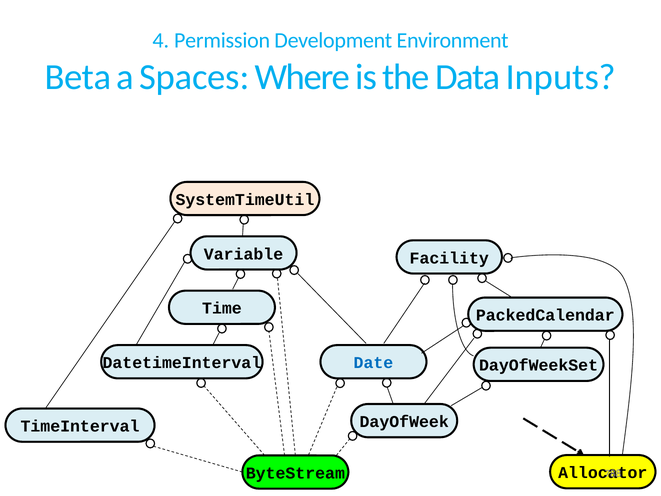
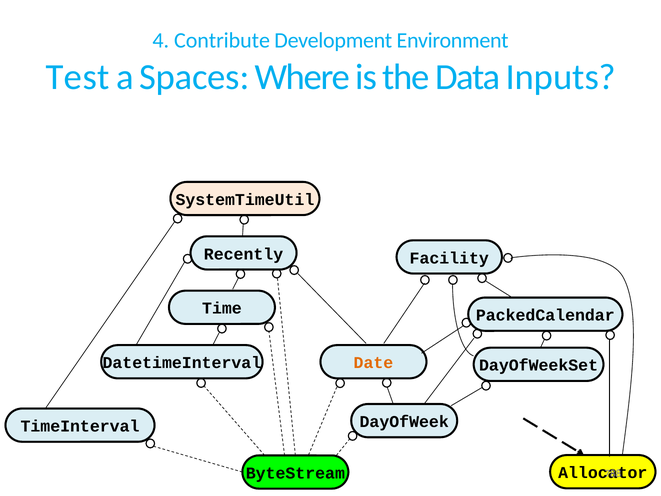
Permission: Permission -> Contribute
Beta: Beta -> Test
Variable: Variable -> Recently
Date colour: blue -> orange
